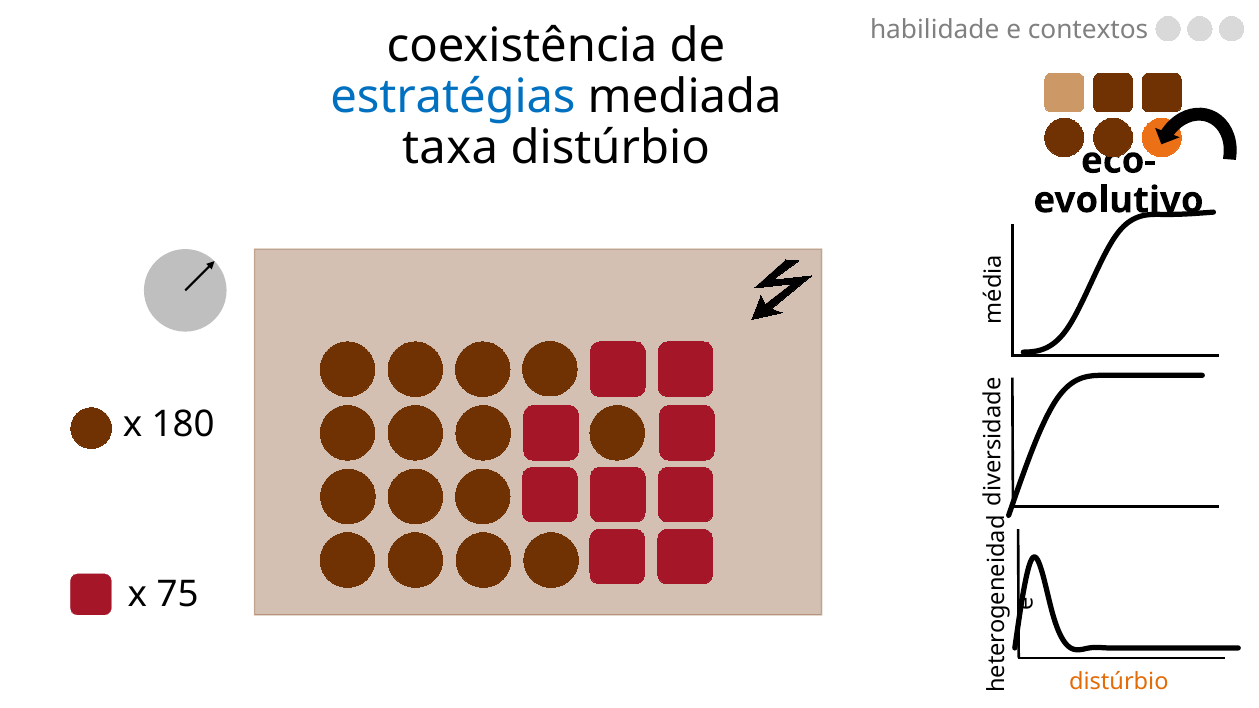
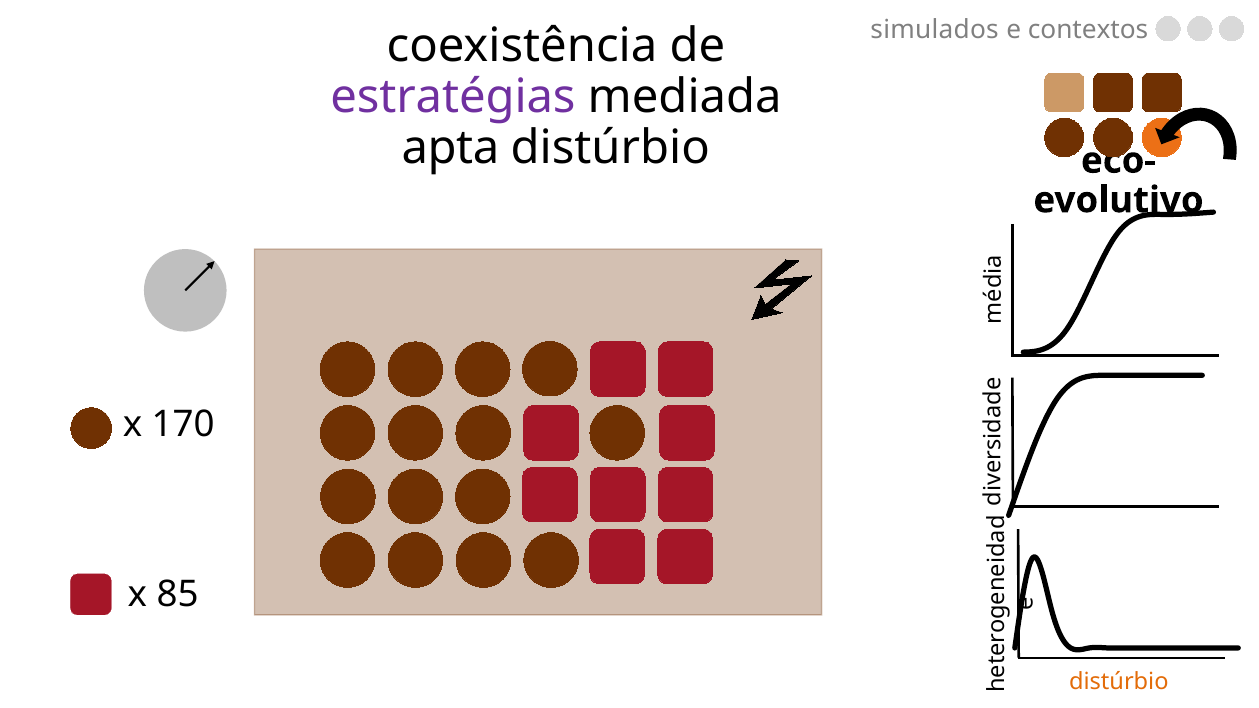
habilidade: habilidade -> simulados
estratégias colour: blue -> purple
taxa: taxa -> apta
180: 180 -> 170
75: 75 -> 85
